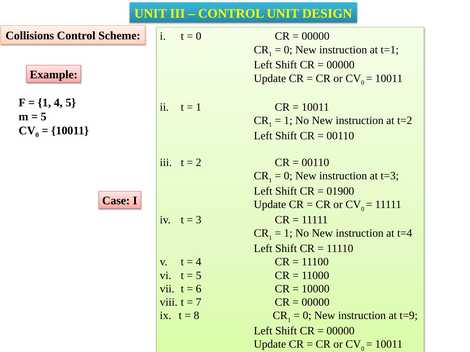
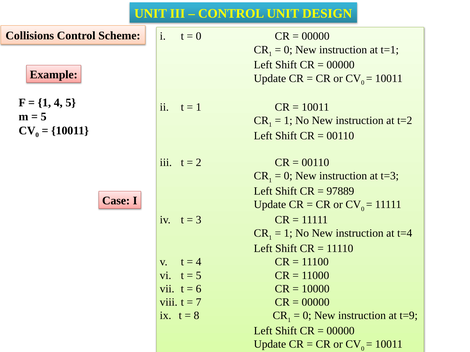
01900: 01900 -> 97889
